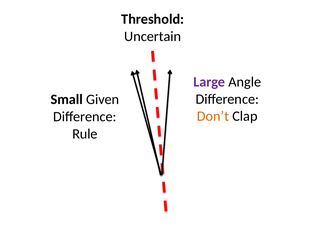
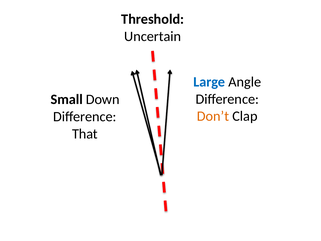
Large colour: purple -> blue
Given: Given -> Down
Rule: Rule -> That
